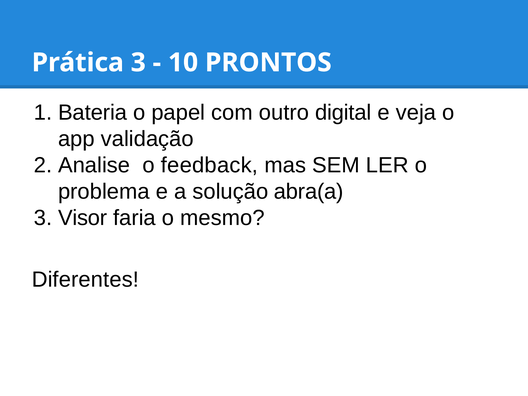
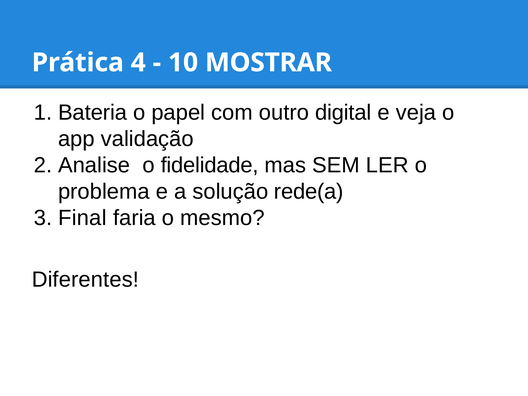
Prática 3: 3 -> 4
PRONTOS: PRONTOS -> MOSTRAR
feedback: feedback -> fidelidade
abra(a: abra(a -> rede(a
Visor: Visor -> Final
